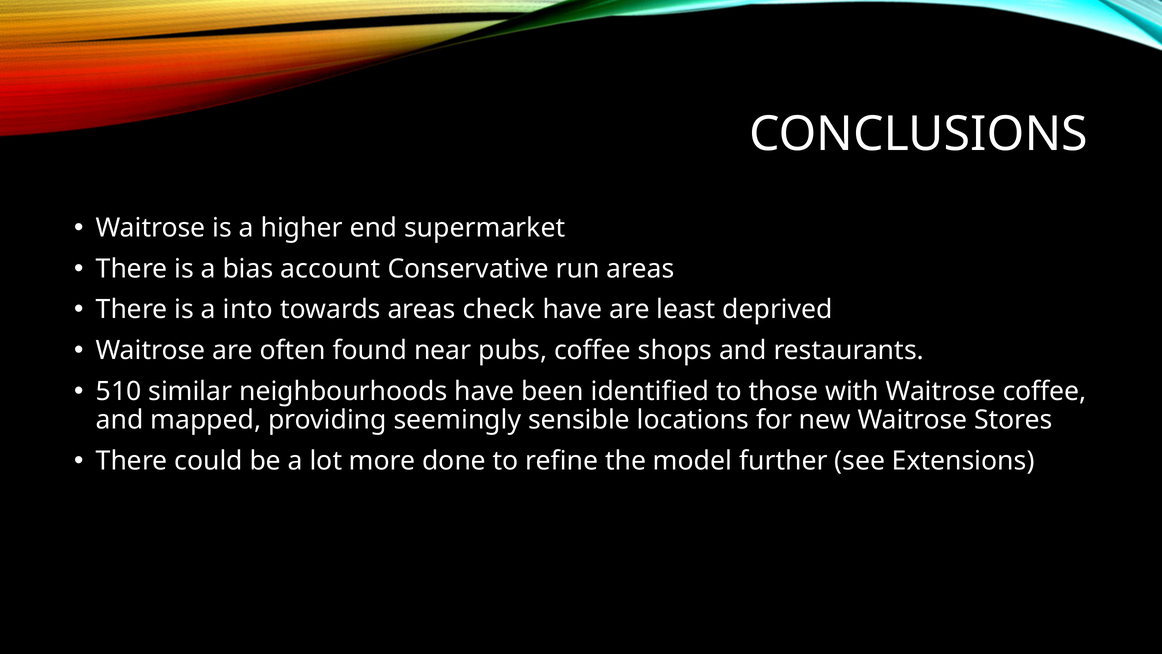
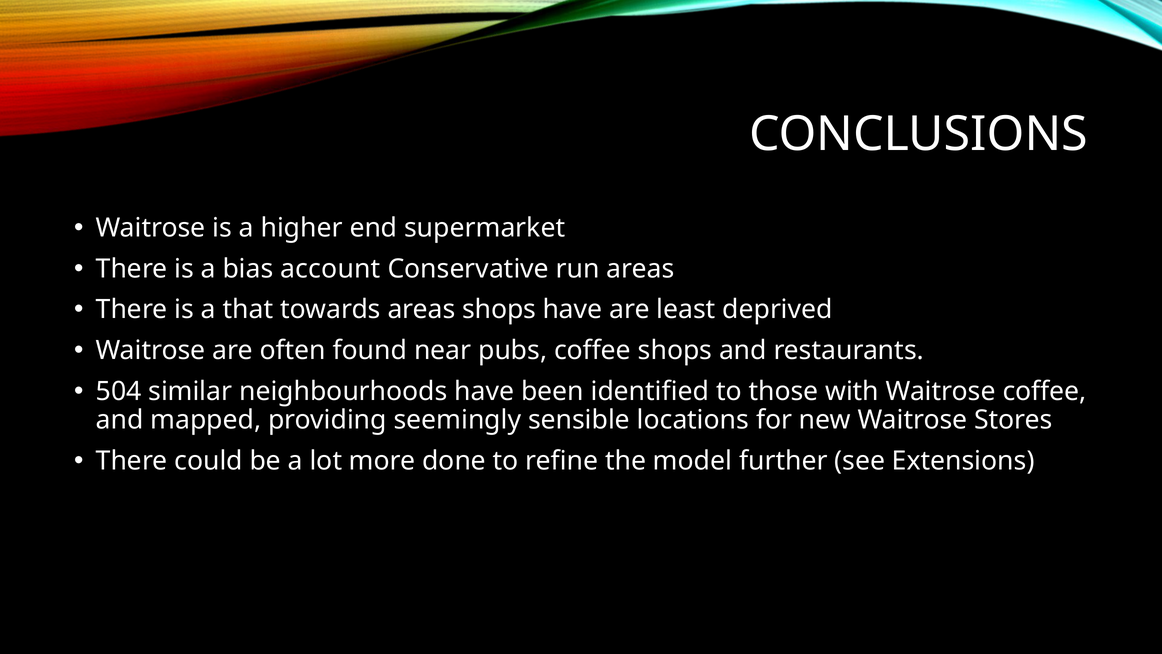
into: into -> that
areas check: check -> shops
510: 510 -> 504
